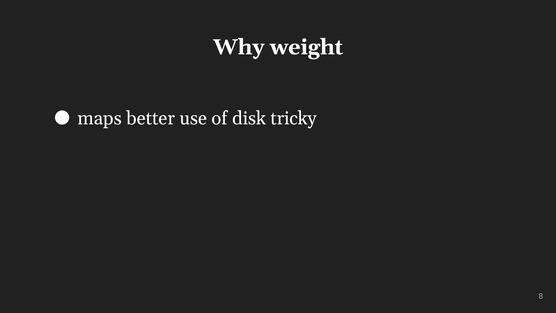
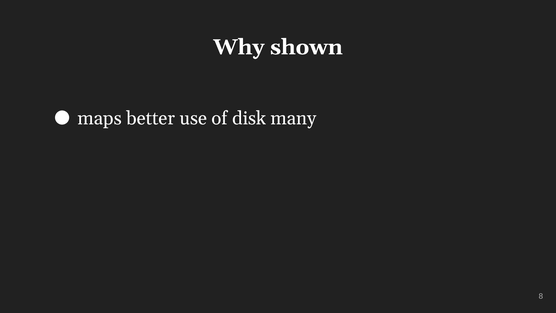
weight: weight -> shown
tricky: tricky -> many
